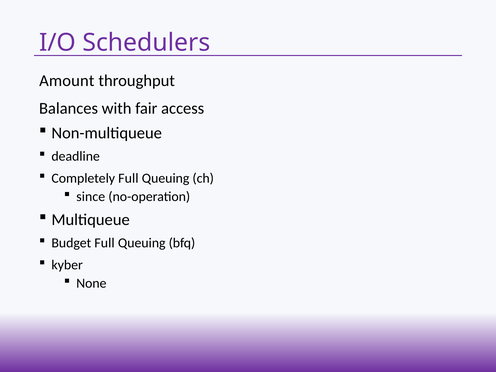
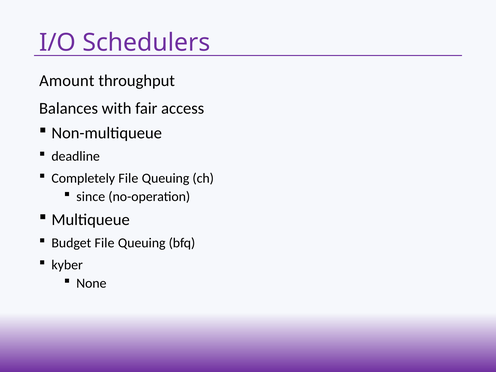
Completely Full: Full -> File
Budget Full: Full -> File
